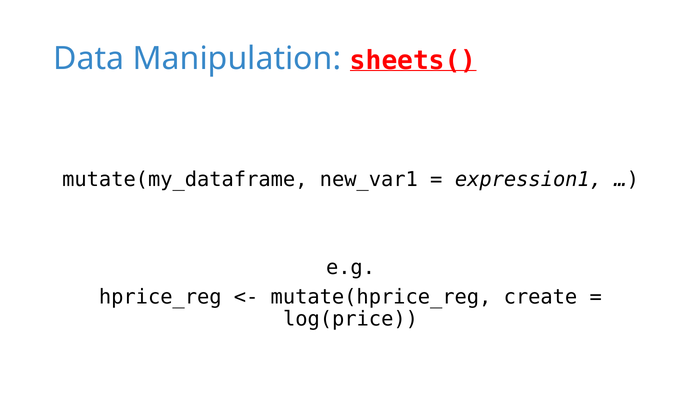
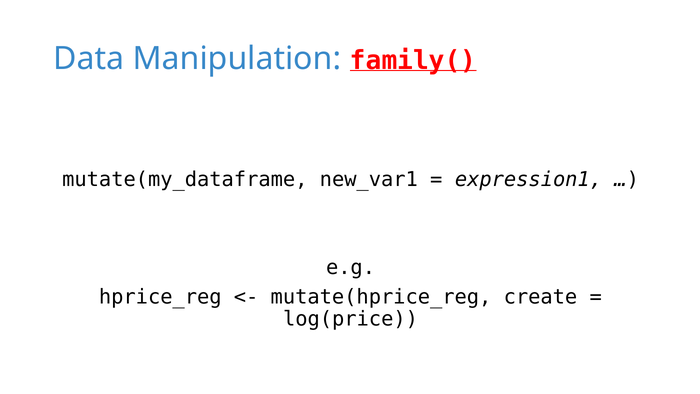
sheets(: sheets( -> family(
